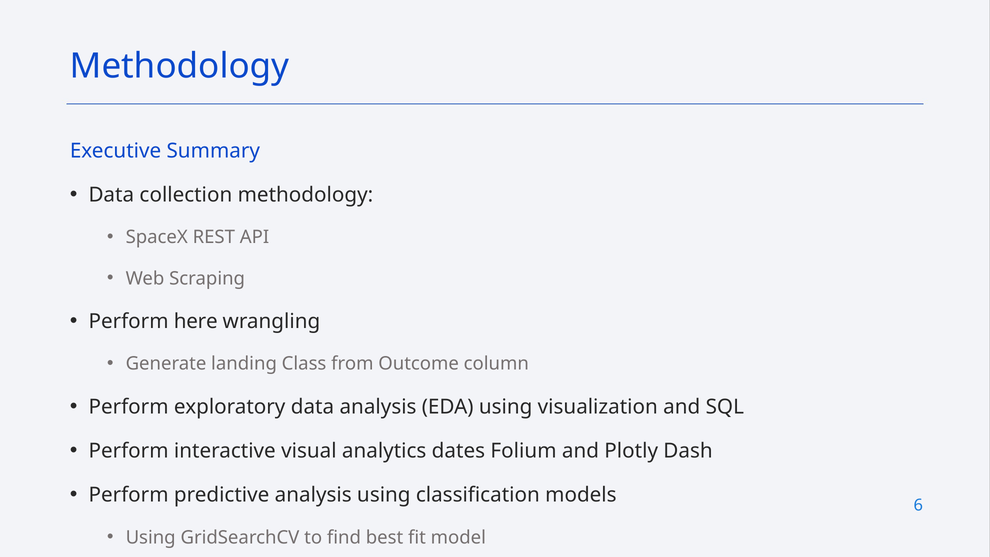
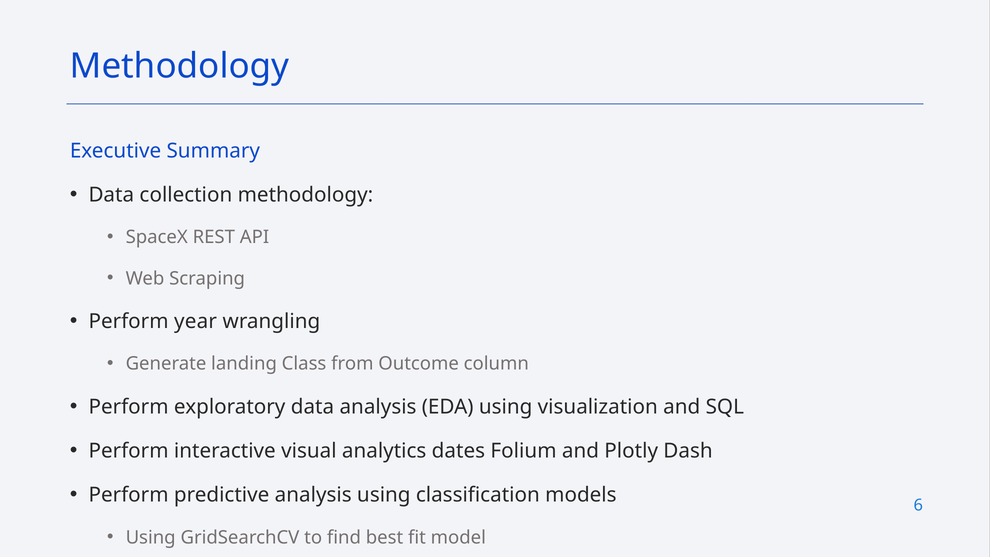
here: here -> year
